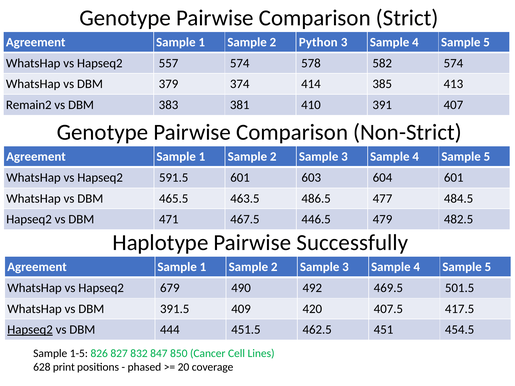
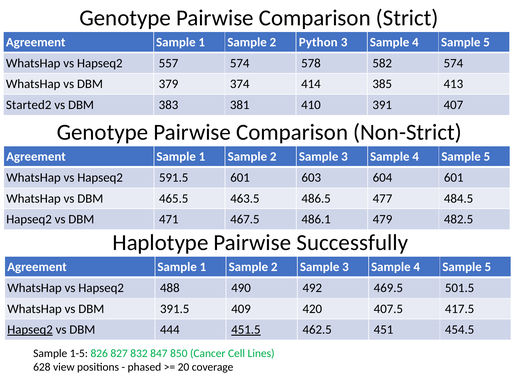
Remain2: Remain2 -> Started2
446.5: 446.5 -> 486.1
679: 679 -> 488
451.5 underline: none -> present
print: print -> view
